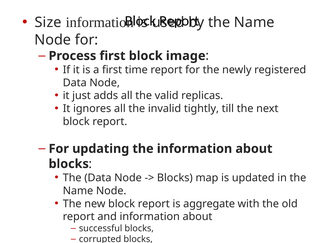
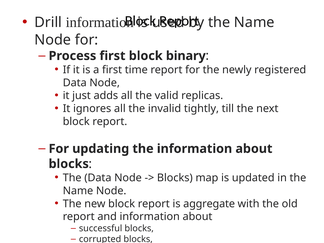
Size: Size -> Drill
image: image -> binary
